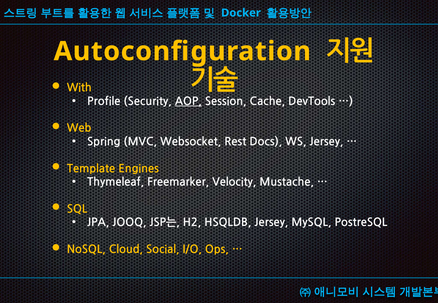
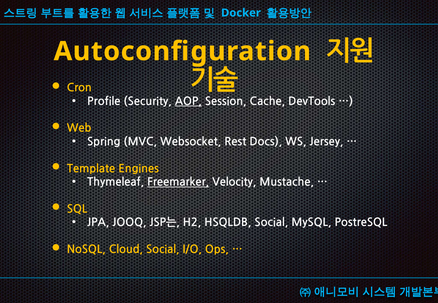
With: With -> Cron
Freemarker underline: none -> present
HSQLDB Jersey: Jersey -> Social
